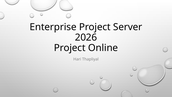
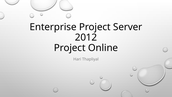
2026: 2026 -> 2012
